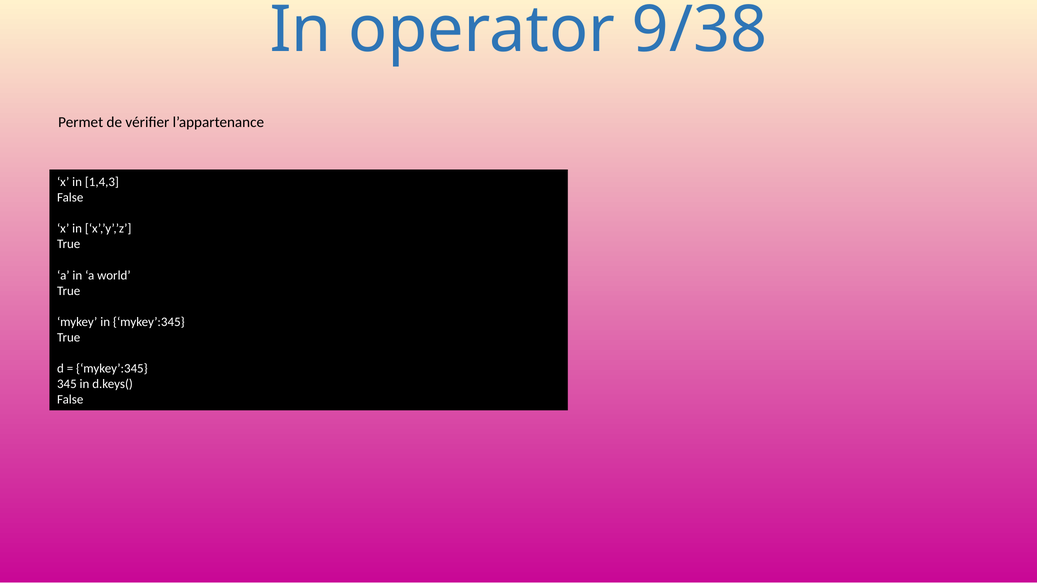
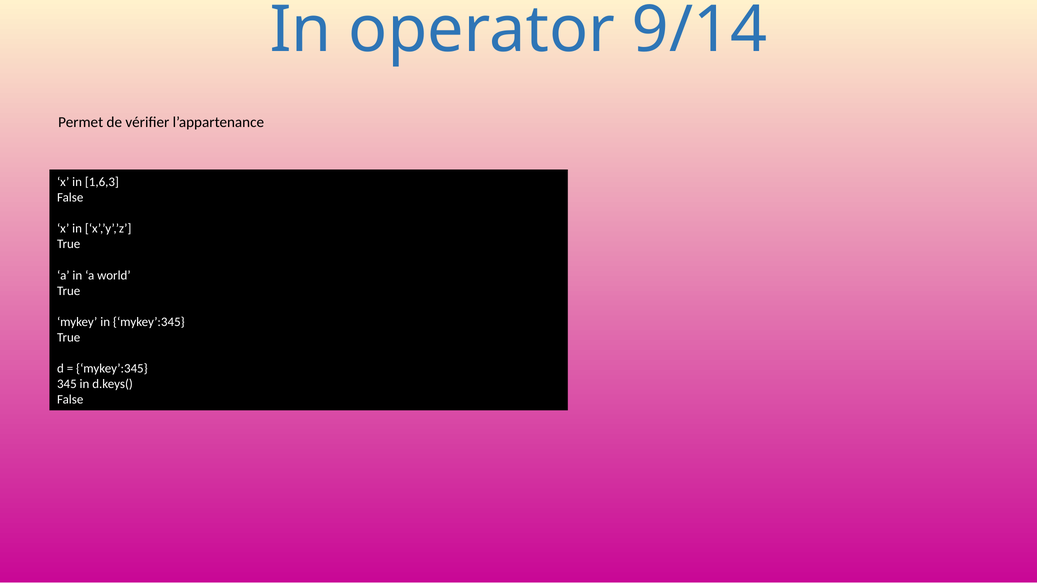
9/38: 9/38 -> 9/14
1,4,3: 1,4,3 -> 1,6,3
